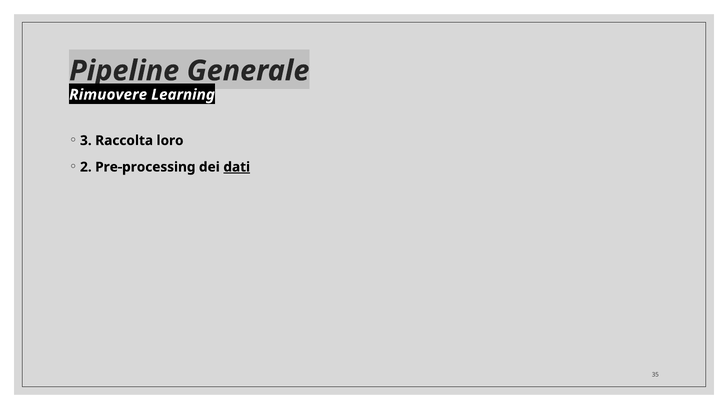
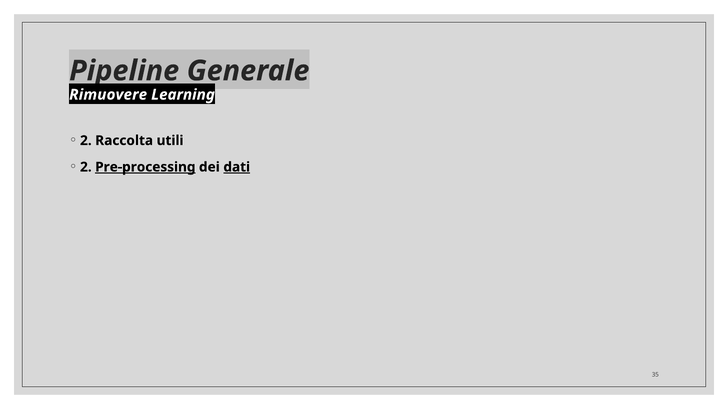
3 at (86, 141): 3 -> 2
loro: loro -> utili
Pre-processing underline: none -> present
